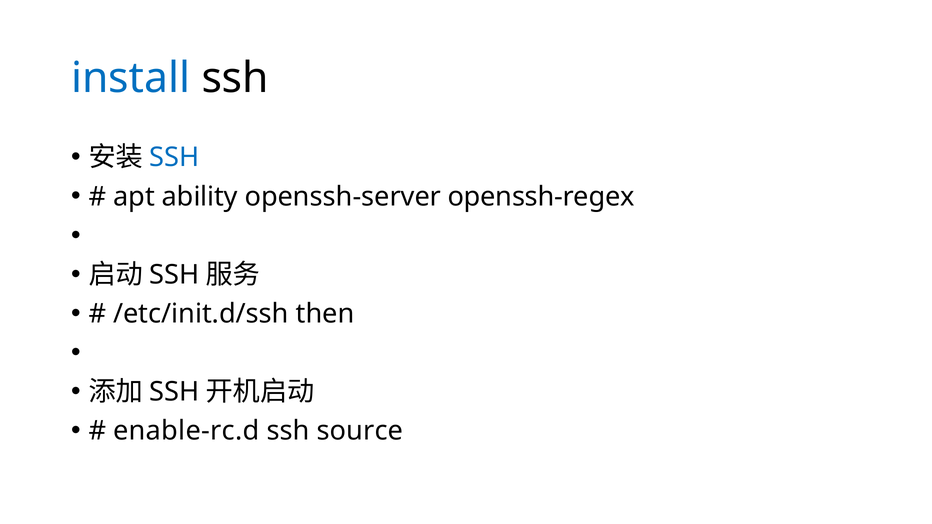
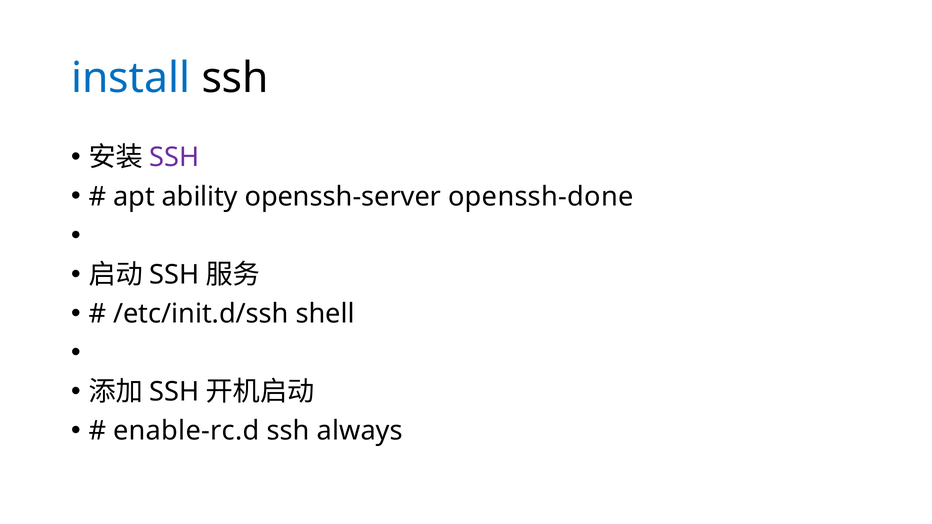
SSH at (174, 158) colour: blue -> purple
openssh-regex: openssh-regex -> openssh-done
then: then -> shell
source: source -> always
